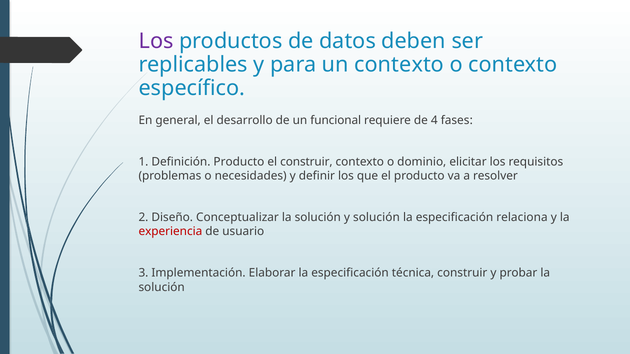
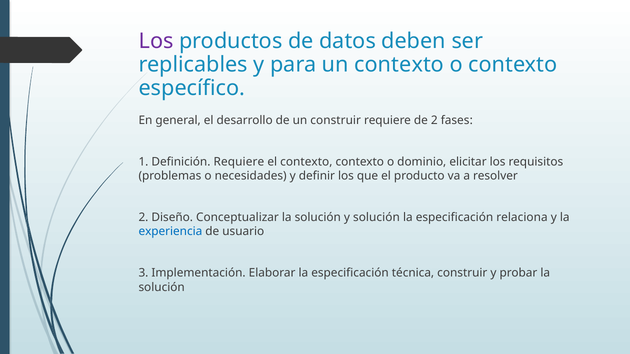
un funcional: funcional -> construir
de 4: 4 -> 2
Definición Producto: Producto -> Requiere
el construir: construir -> contexto
experiencia colour: red -> blue
